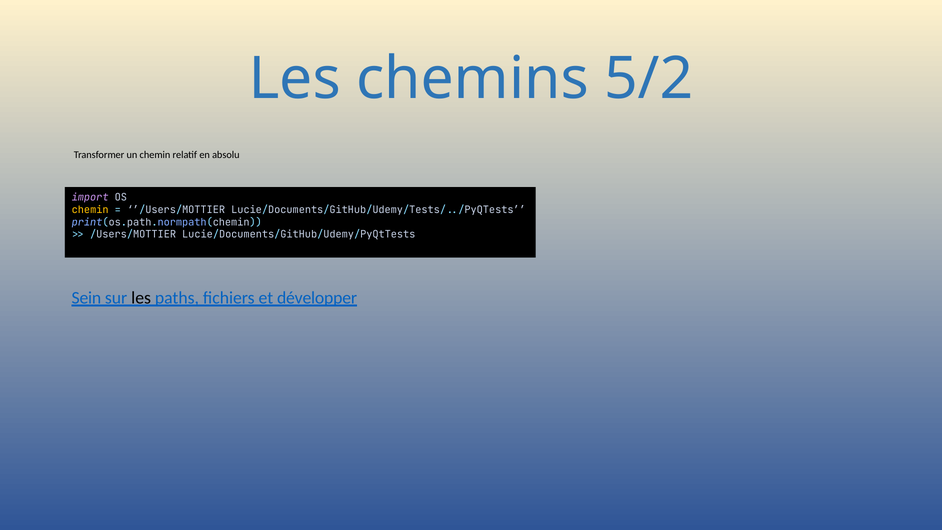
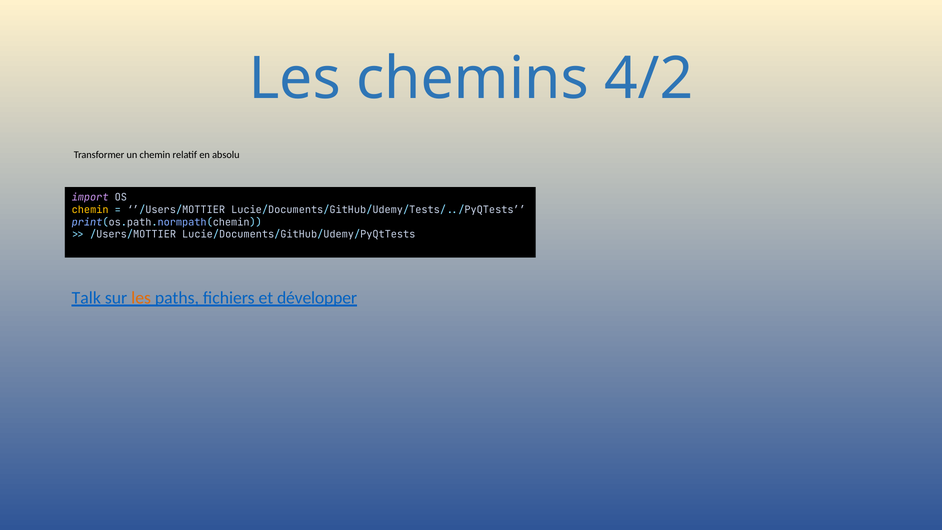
5/2: 5/2 -> 4/2
Sein: Sein -> Talk
les at (141, 298) colour: black -> orange
